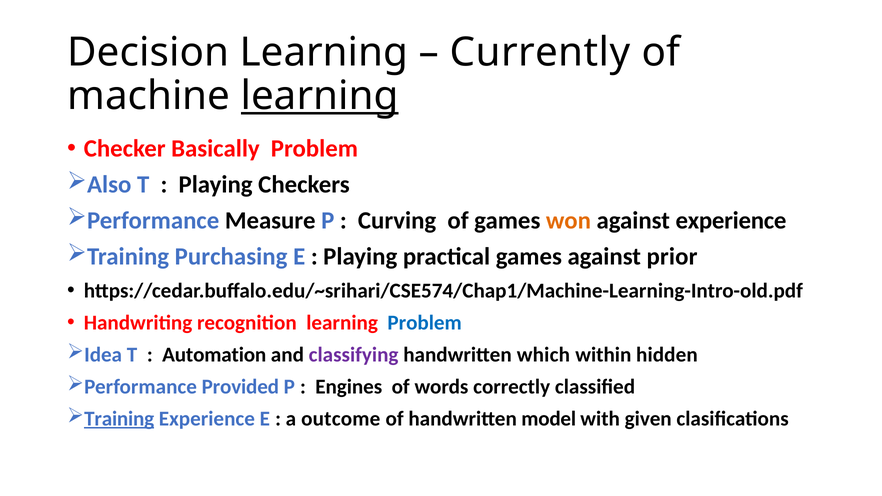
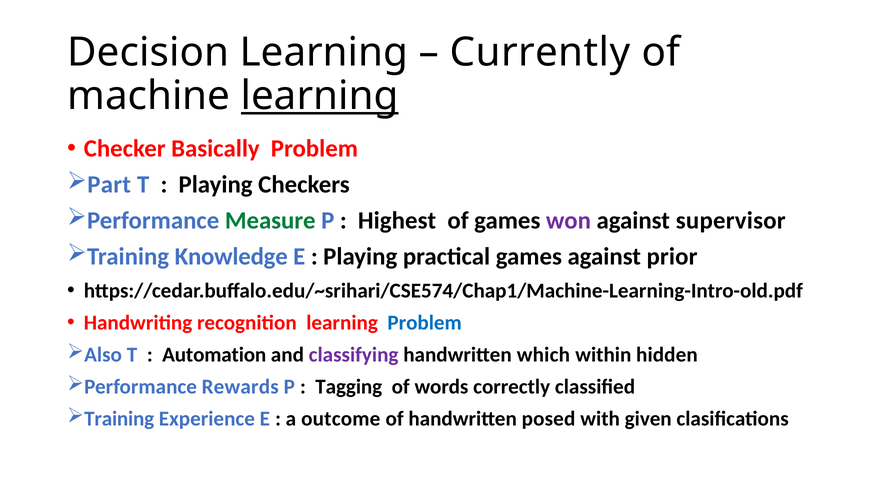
Also: Also -> Part
Measure colour: black -> green
Curving: Curving -> Highest
won colour: orange -> purple
against experience: experience -> supervisor
Purchasing: Purchasing -> Knowledge
Idea: Idea -> Also
Provided: Provided -> Rewards
Engines: Engines -> Tagging
Training at (119, 419) underline: present -> none
model: model -> posed
